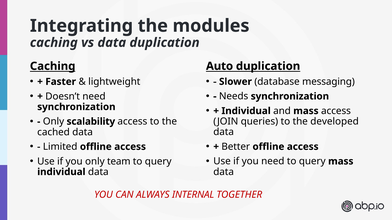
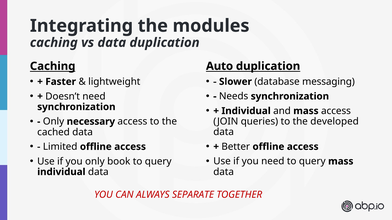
scalability: scalability -> necessary
team: team -> book
INTERNAL: INTERNAL -> SEPARATE
